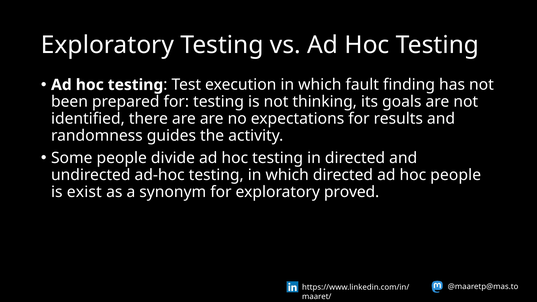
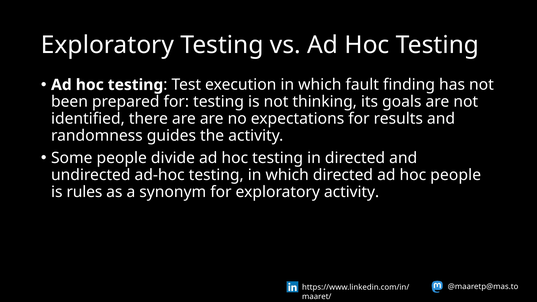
exist: exist -> rules
exploratory proved: proved -> activity
